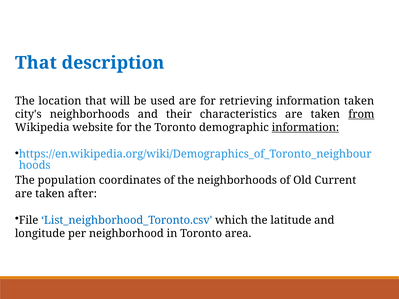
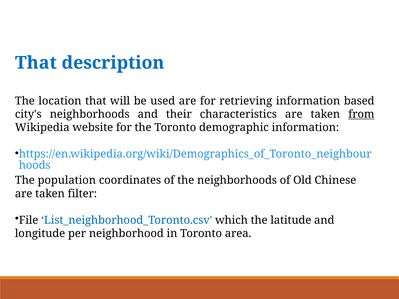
information taken: taken -> based
information at (305, 128) underline: present -> none
Current: Current -> Chinese
after: after -> filter
